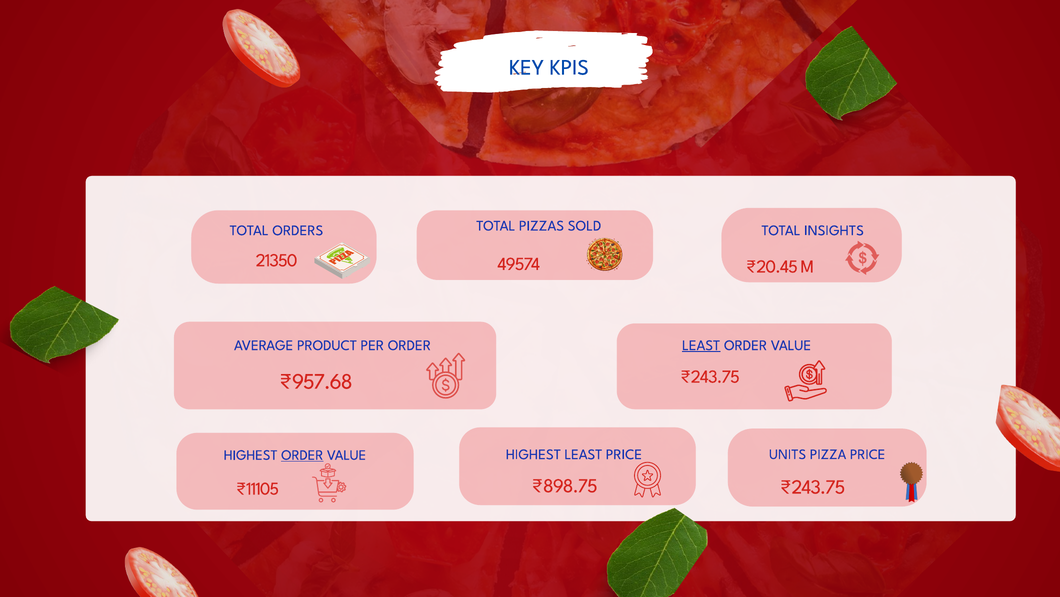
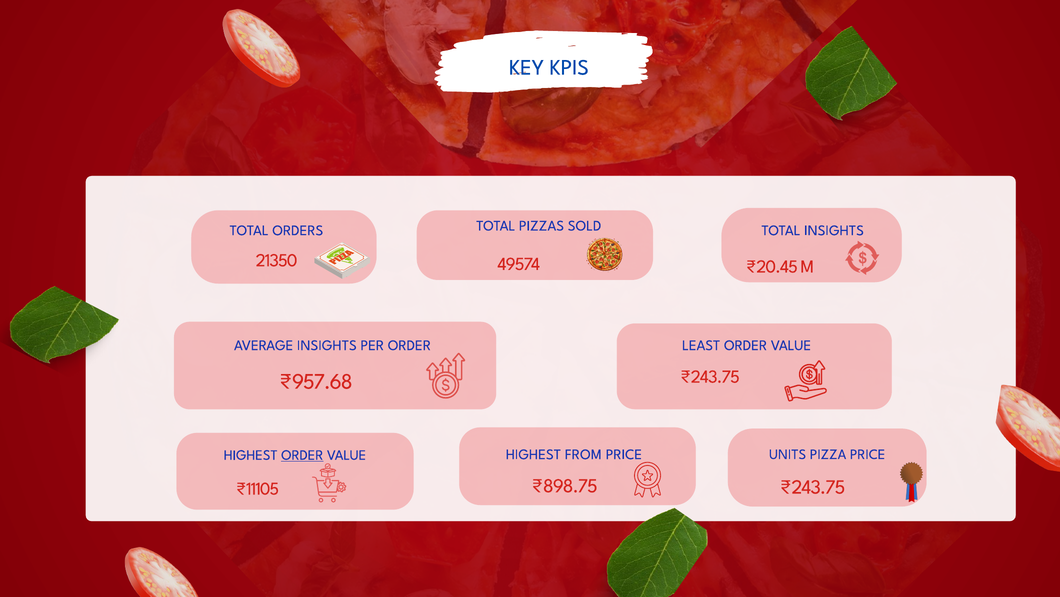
AVERAGE PRODUCT: PRODUCT -> INSIGHTS
LEAST at (701, 345) underline: present -> none
HIGHEST LEAST: LEAST -> FROM
